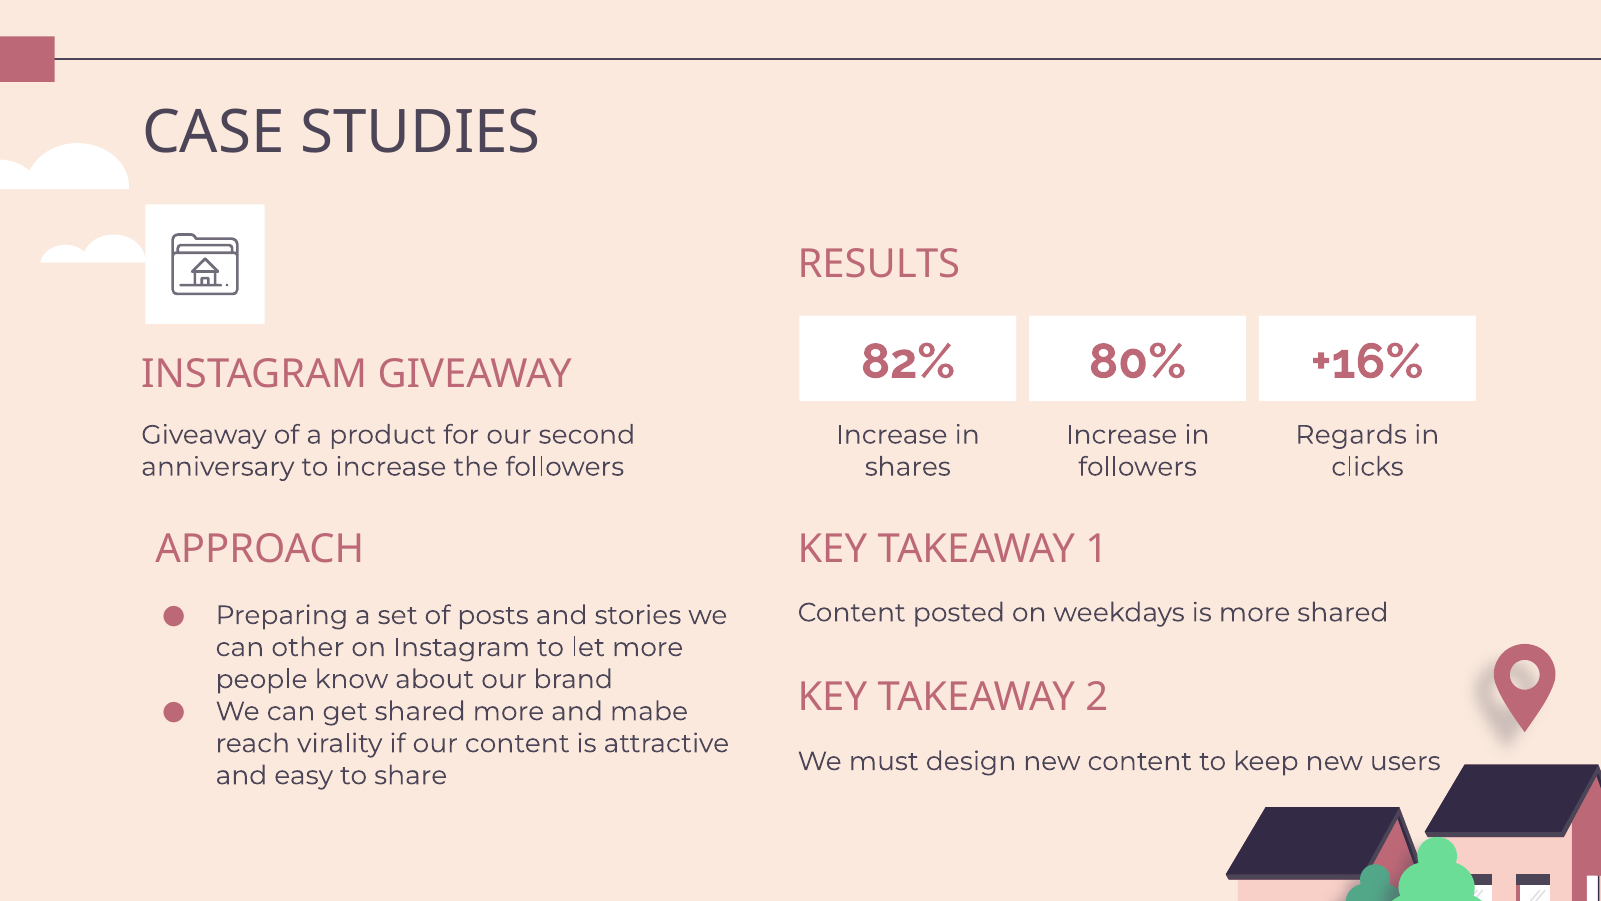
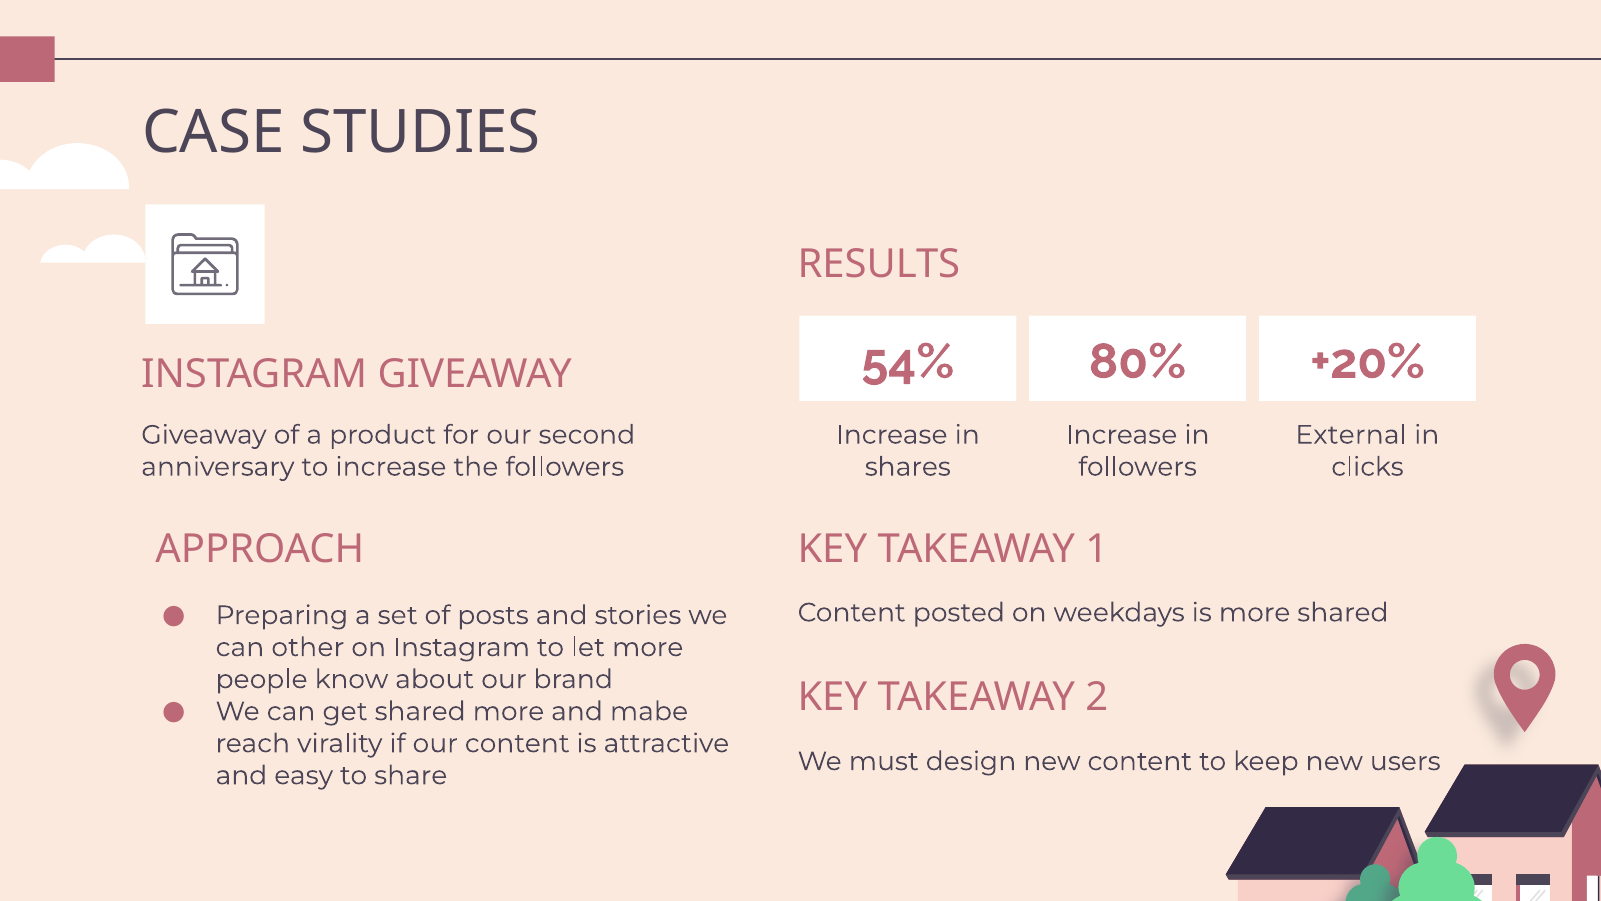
82%: 82% -> 54%
+16%: +16% -> +20%
Regards: Regards -> External
